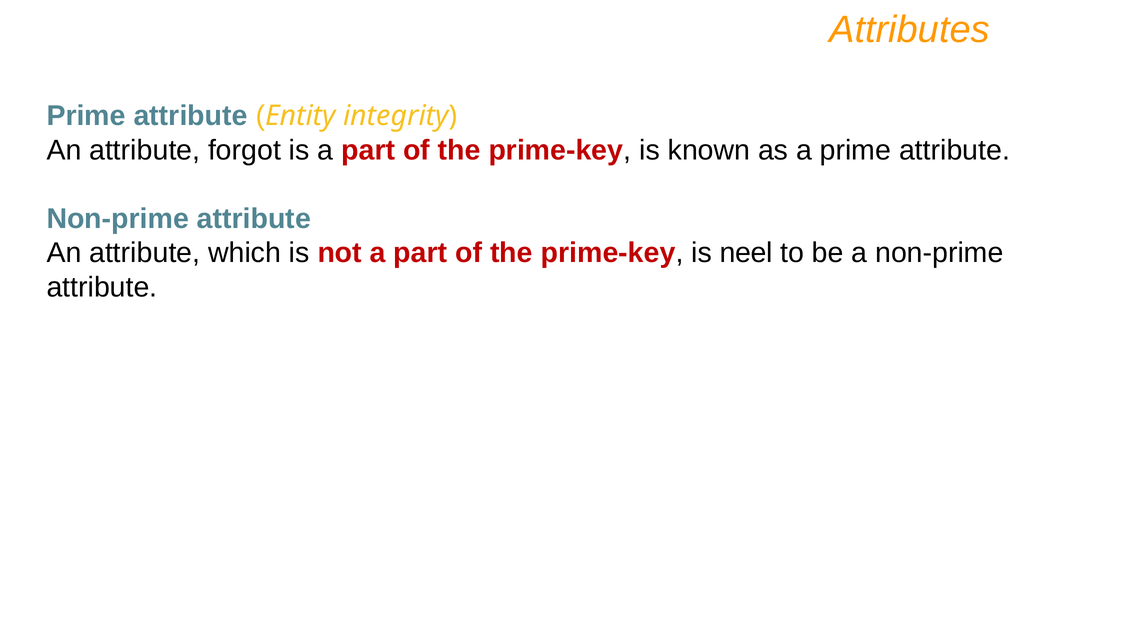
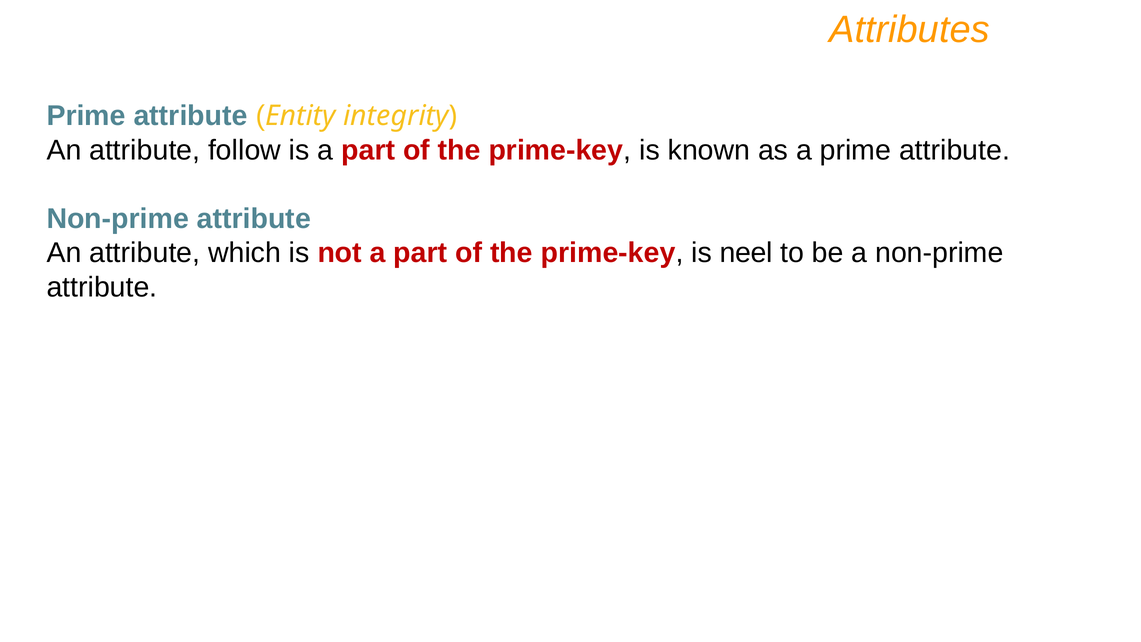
forgot: forgot -> follow
